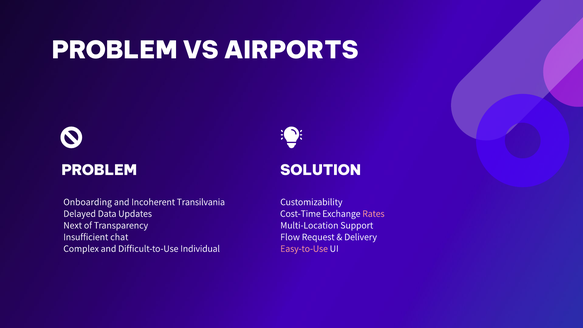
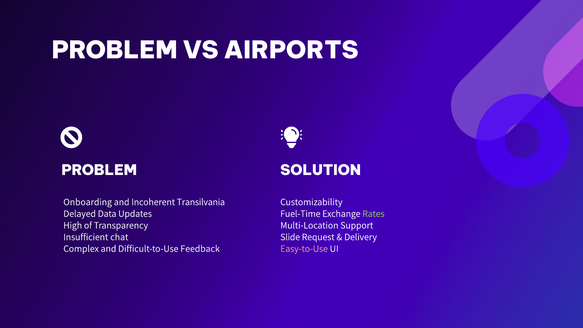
Cost-Time: Cost-Time -> Fuel-Time
Rates colour: pink -> light green
Next: Next -> High
Flow: Flow -> Slide
Individual: Individual -> Feedback
